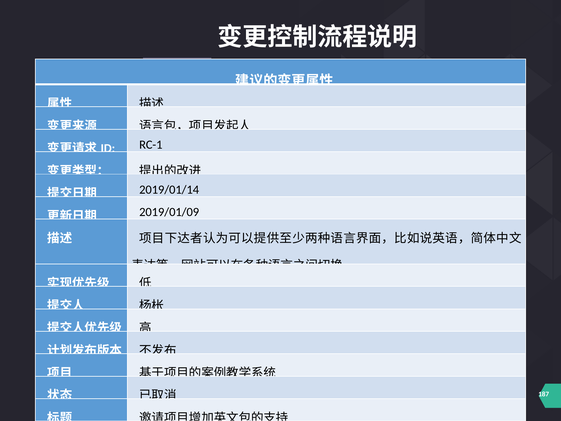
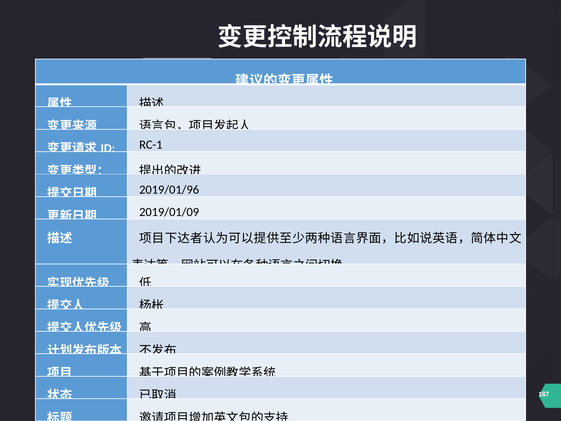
2019/01/14: 2019/01/14 -> 2019/01/96
